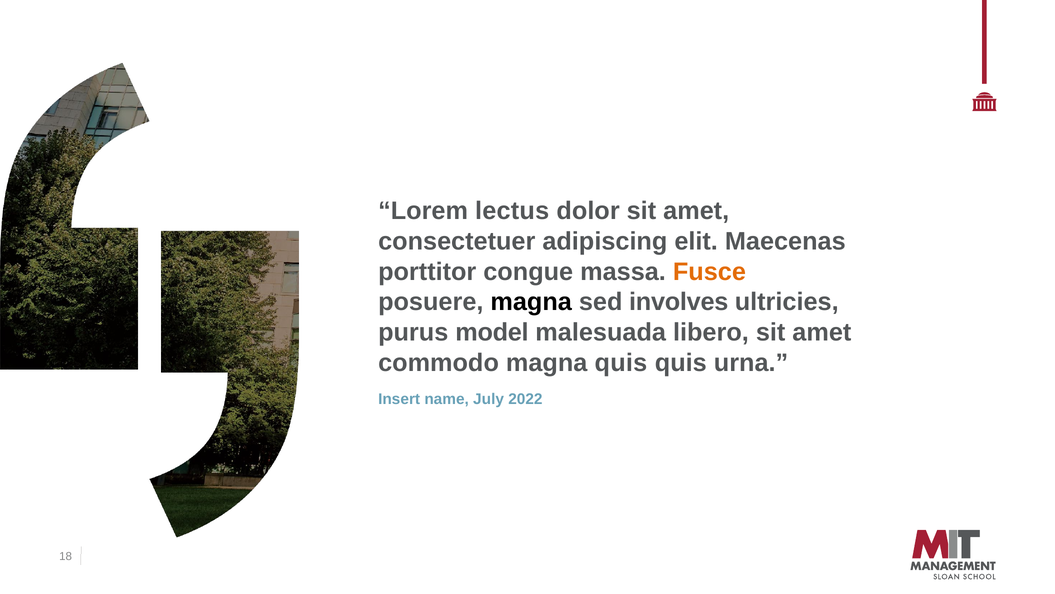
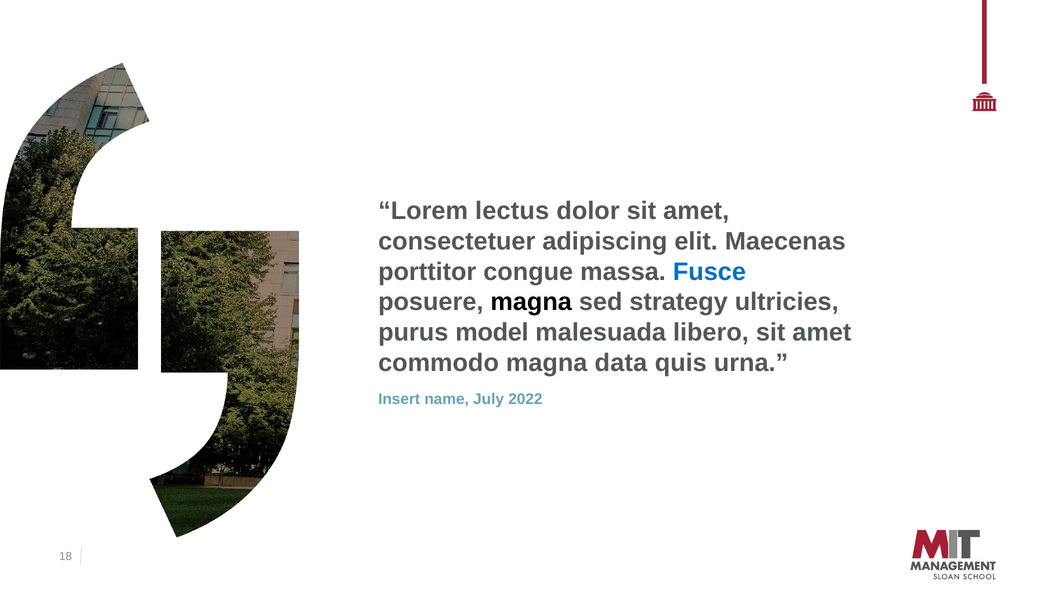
Fusce colour: orange -> blue
involves: involves -> strategy
magna quis: quis -> data
